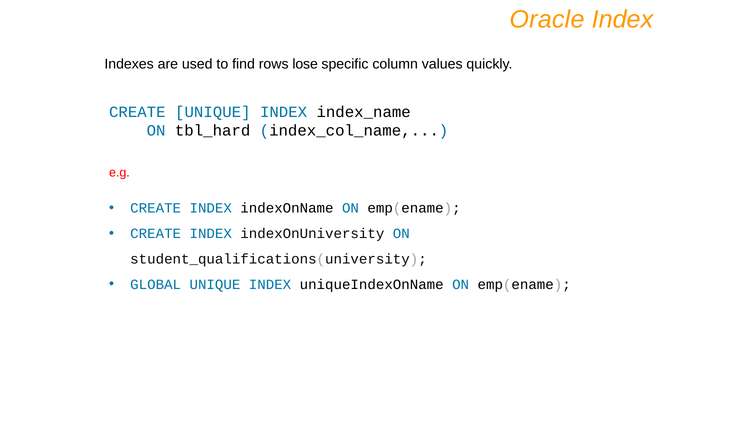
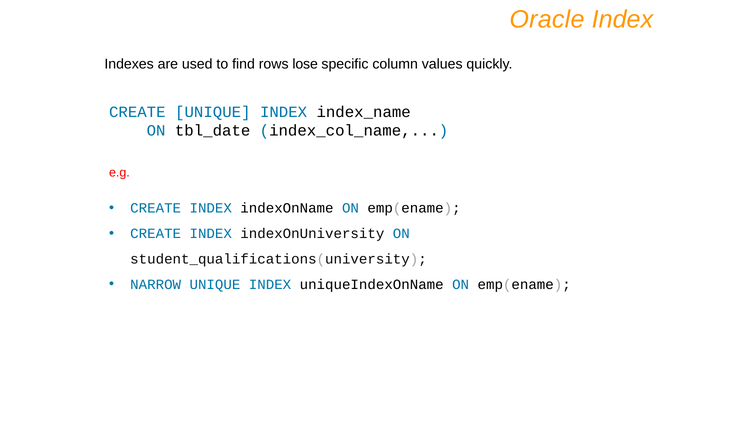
tbl_hard: tbl_hard -> tbl_date
GLOBAL: GLOBAL -> NARROW
